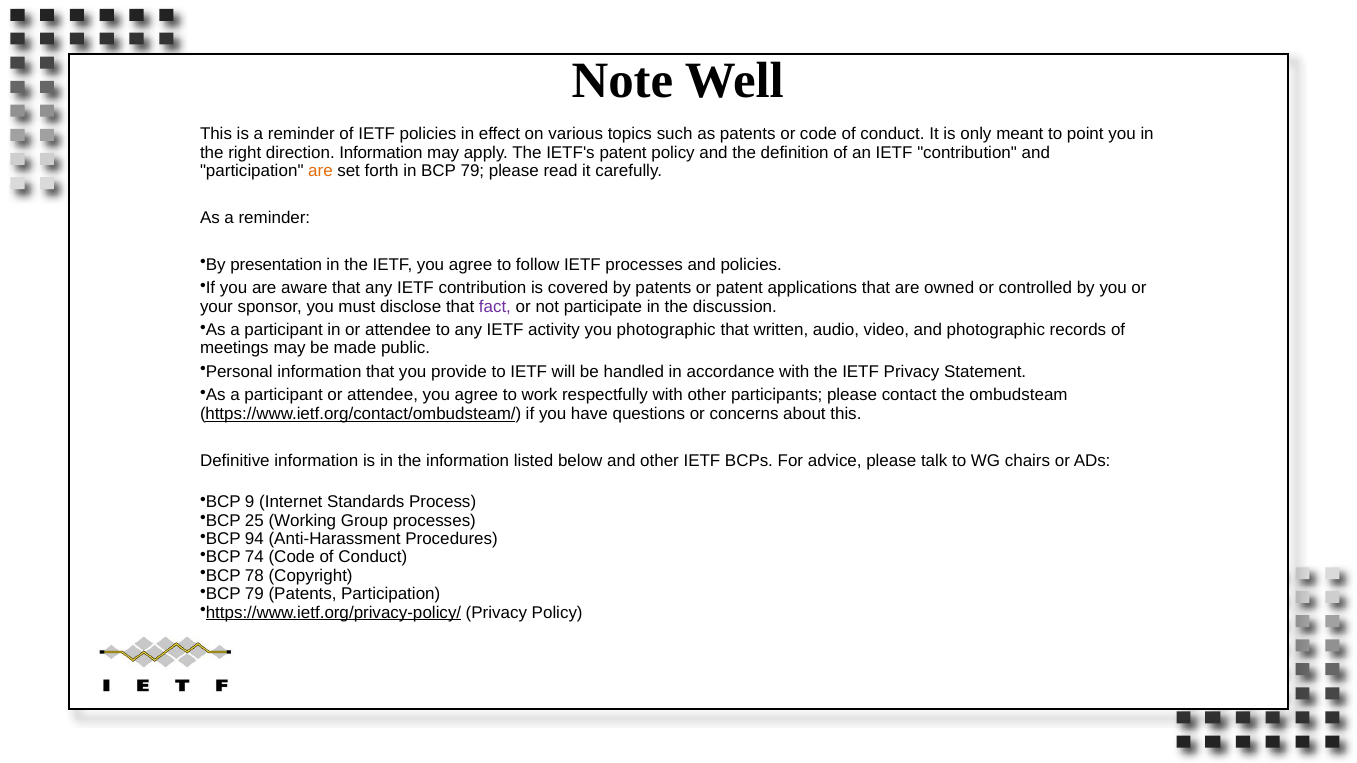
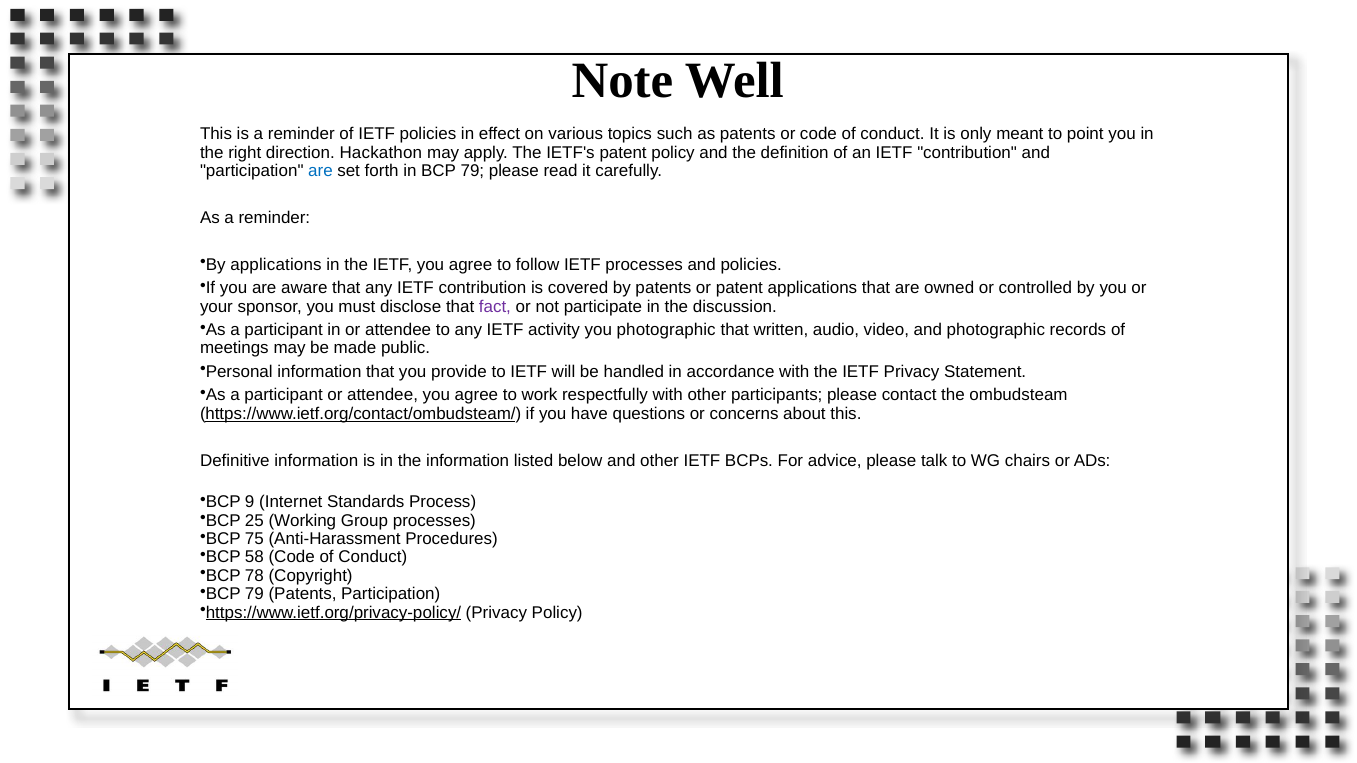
direction Information: Information -> Hackathon
are at (320, 171) colour: orange -> blue
By presentation: presentation -> applications
94: 94 -> 75
74: 74 -> 58
